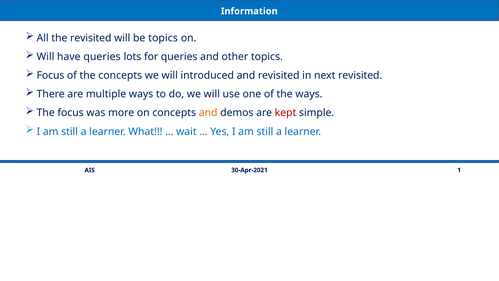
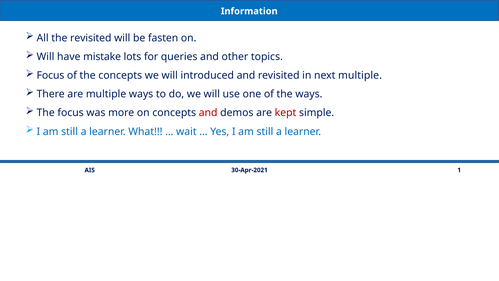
be topics: topics -> fasten
have queries: queries -> mistake
next revisited: revisited -> multiple
and at (208, 113) colour: orange -> red
